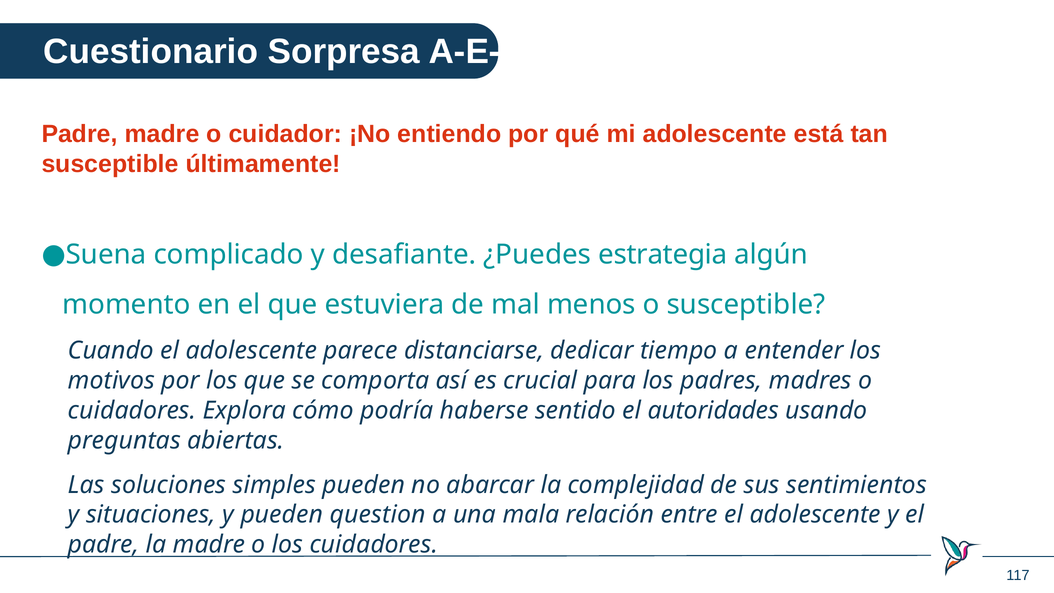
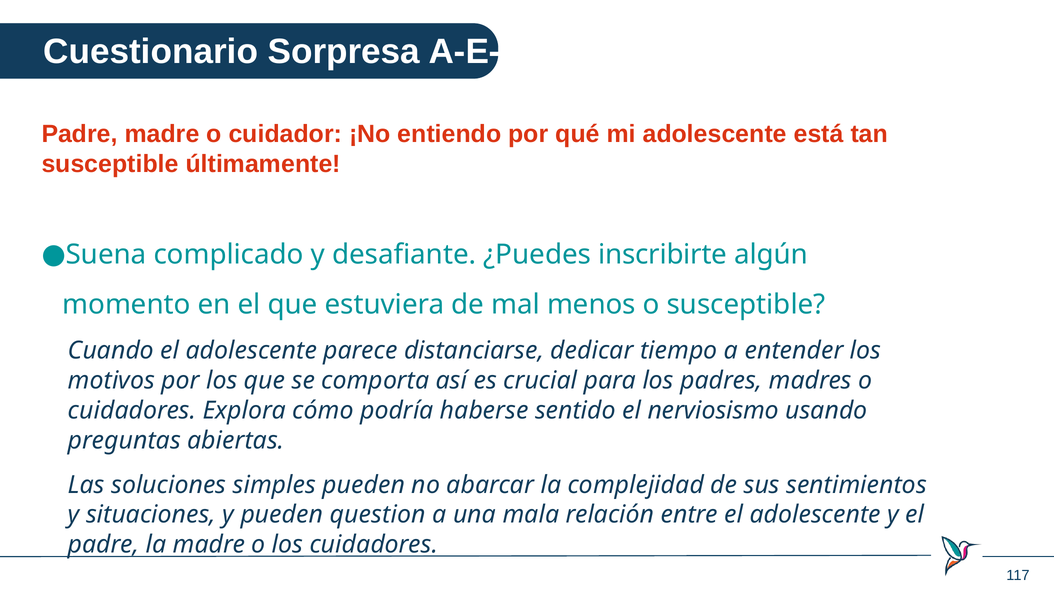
estrategia: estrategia -> inscribirte
autoridades: autoridades -> nerviosismo
